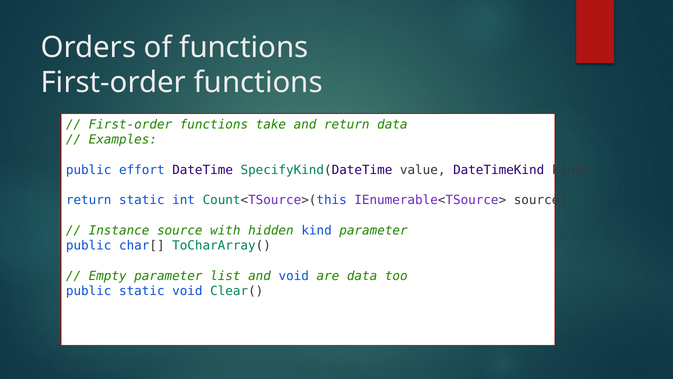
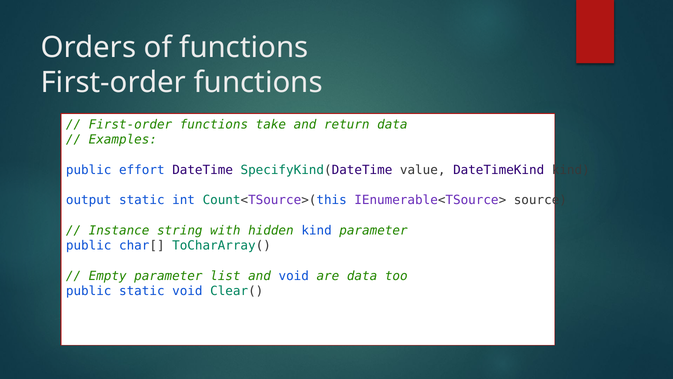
return at (89, 200): return -> output
Instance source: source -> string
